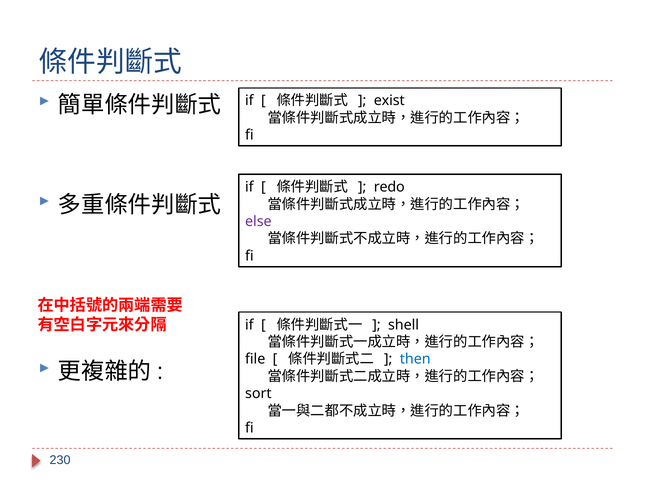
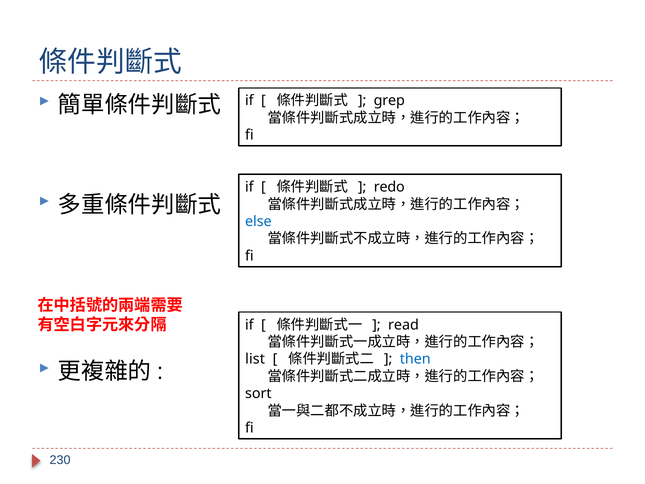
exist: exist -> grep
else colour: purple -> blue
shell: shell -> read
file: file -> list
